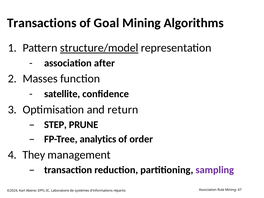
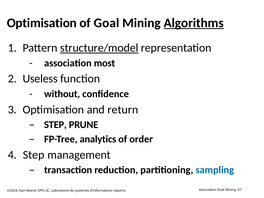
Transactions at (42, 23): Transactions -> Optimisation
Algorithms underline: none -> present
after: after -> most
Masses: Masses -> Useless
satellite: satellite -> without
They at (34, 155): They -> Step
sampling colour: purple -> blue
